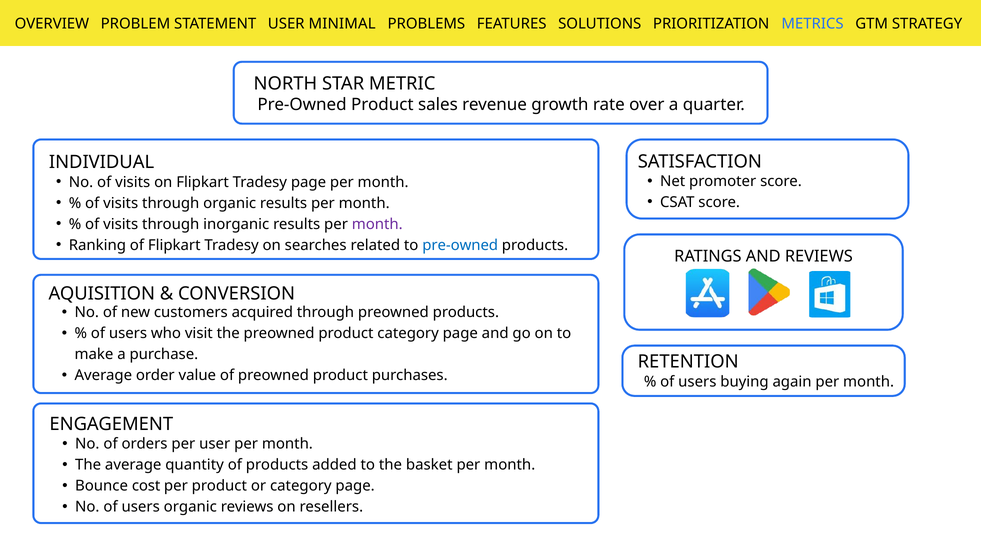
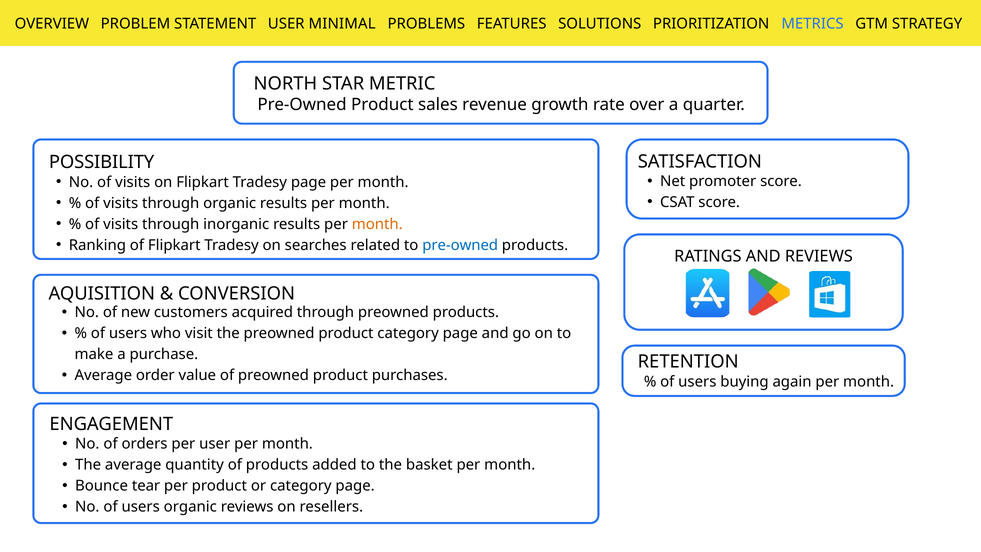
INDIVIDUAL: INDIVIDUAL -> POSSIBILITY
month at (377, 224) colour: purple -> orange
cost: cost -> tear
